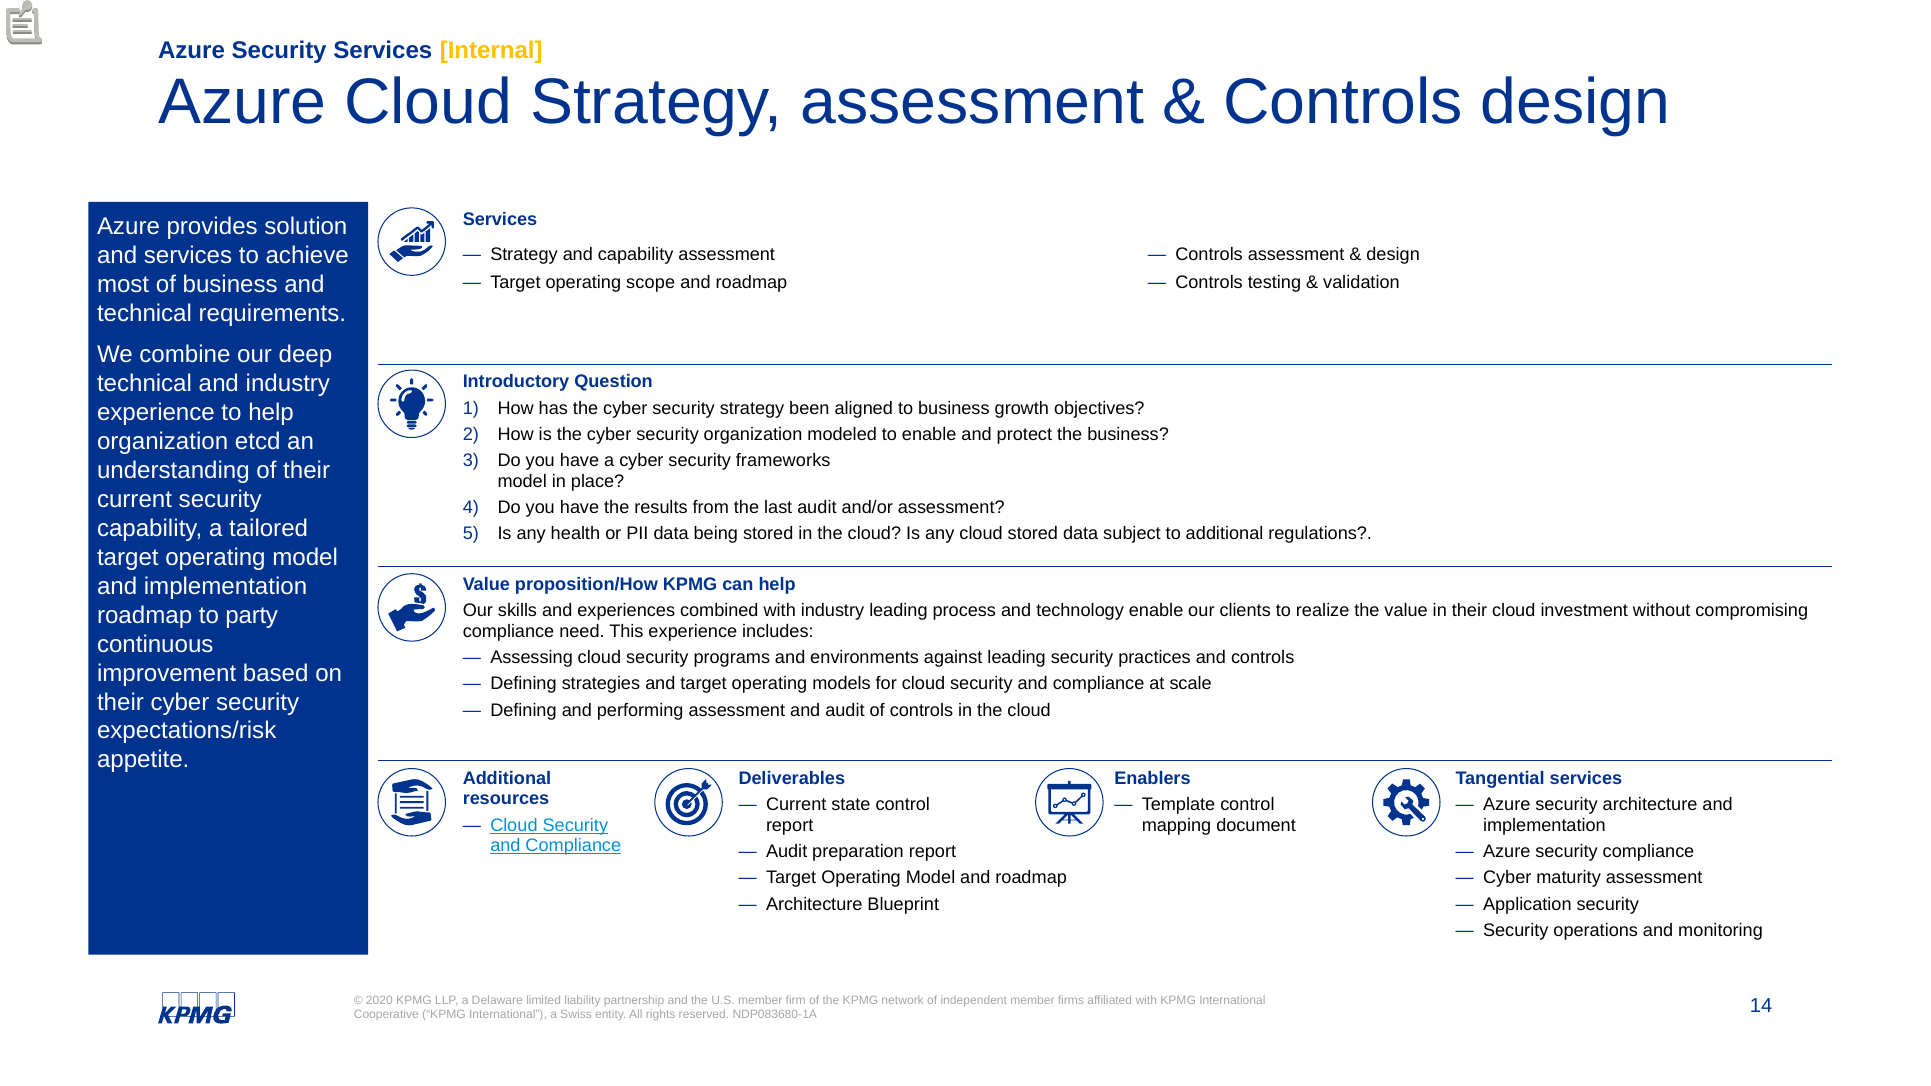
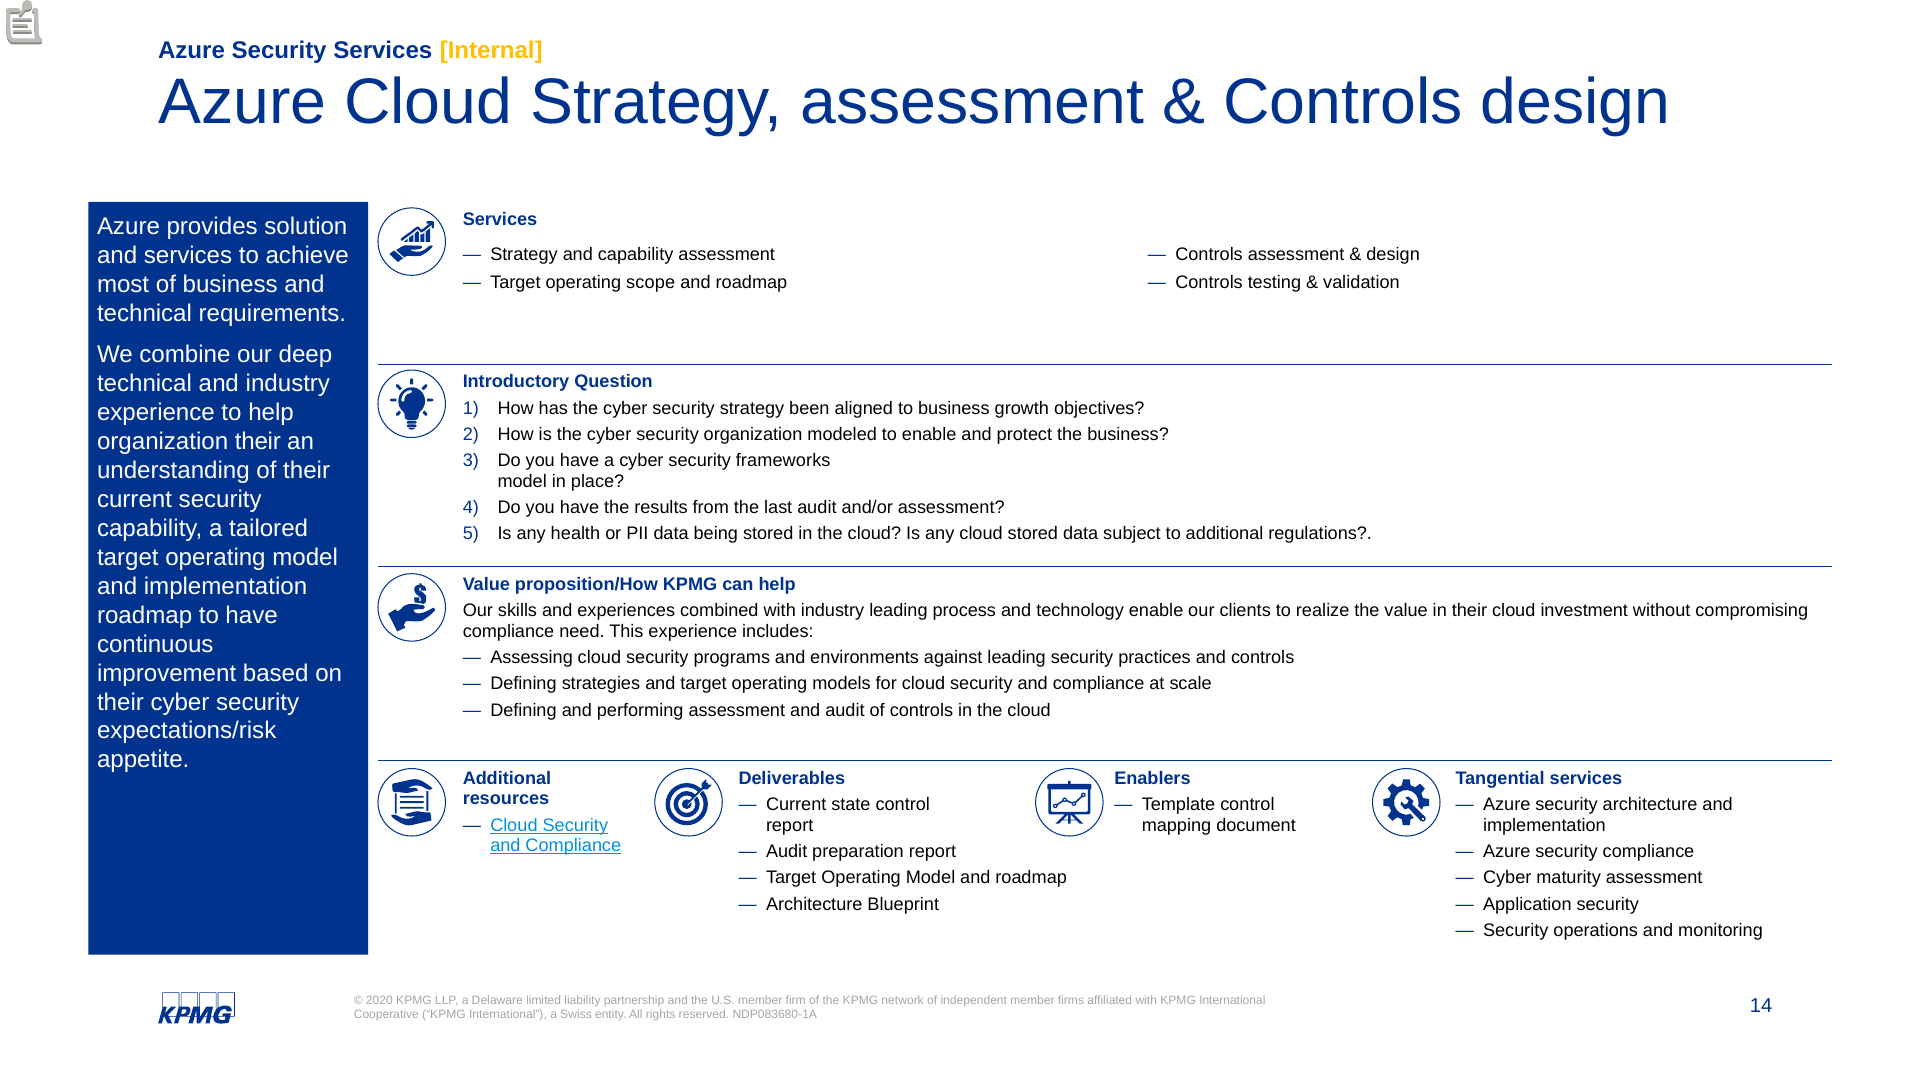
organization etcd: etcd -> their
to party: party -> have
